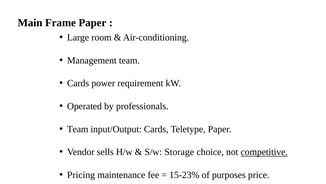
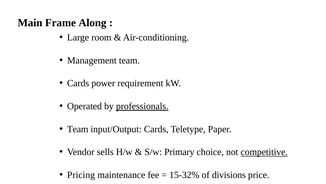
Frame Paper: Paper -> Along
professionals underline: none -> present
Storage: Storage -> Primary
15-23%: 15-23% -> 15-32%
purposes: purposes -> divisions
